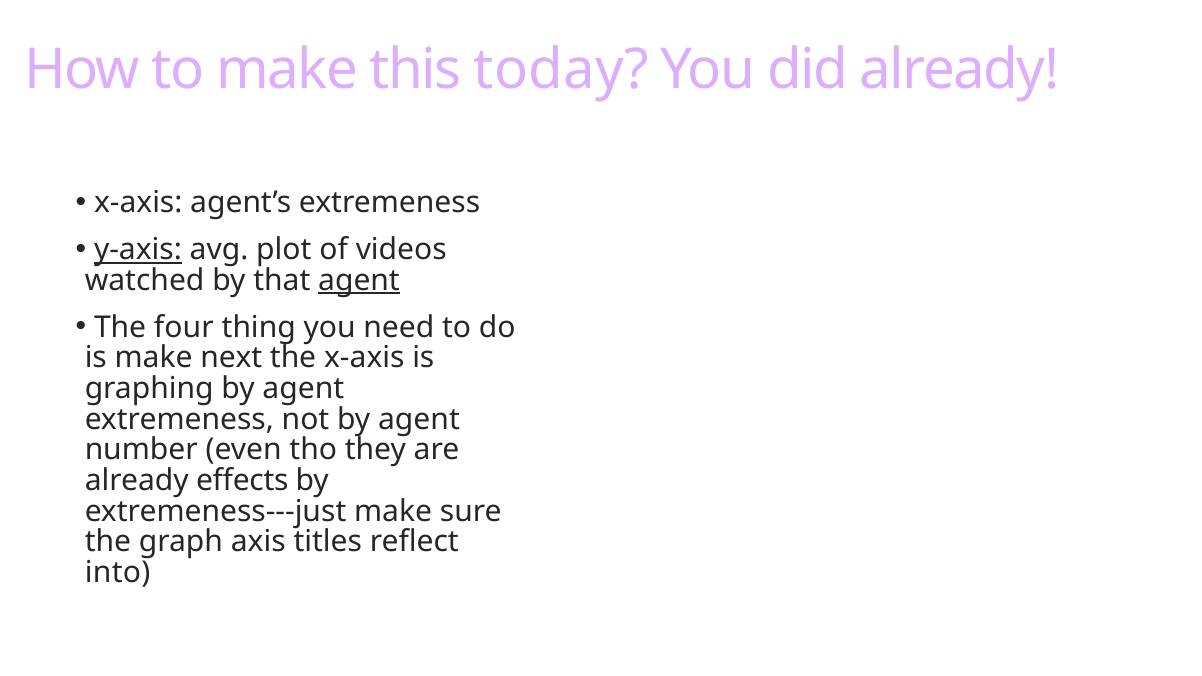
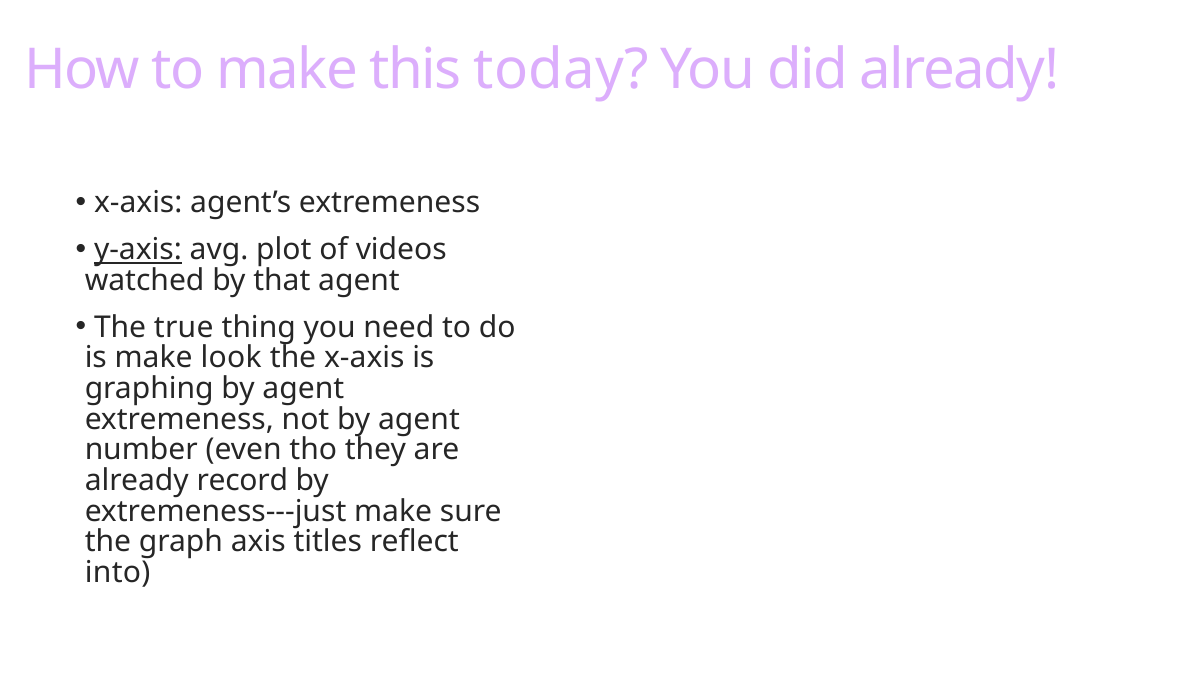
agent at (359, 280) underline: present -> none
four: four -> true
next: next -> look
effects: effects -> record
